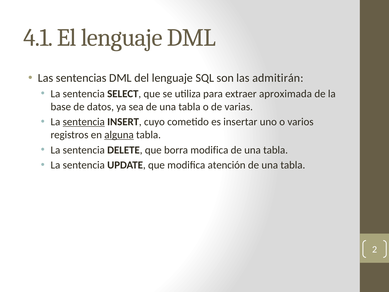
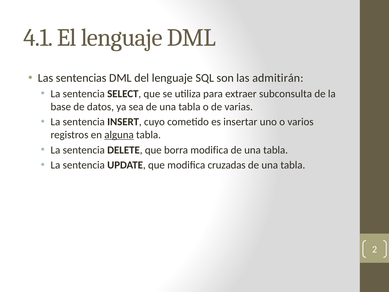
aproximada: aproximada -> subconsulta
sentencia at (84, 122) underline: present -> none
atención: atención -> cruzadas
